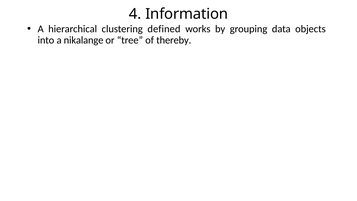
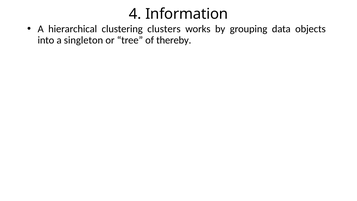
defined: defined -> clusters
nikalange: nikalange -> singleton
